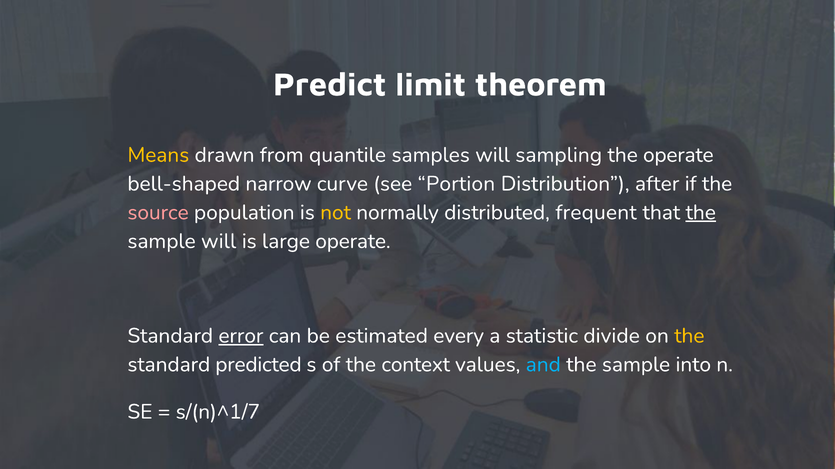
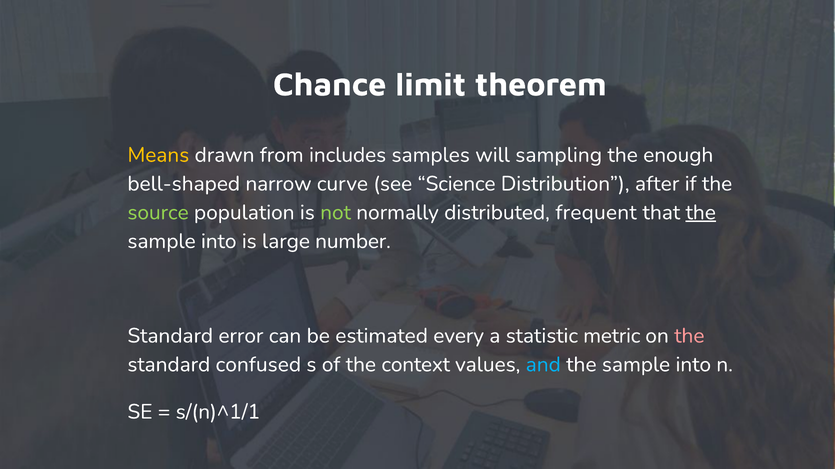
Predict: Predict -> Chance
quantile: quantile -> includes
the operate: operate -> enough
Portion: Portion -> Science
source colour: pink -> light green
not colour: yellow -> light green
will at (219, 242): will -> into
large operate: operate -> number
error underline: present -> none
divide: divide -> metric
the at (689, 336) colour: yellow -> pink
predicted: predicted -> confused
s/(n)^1/7: s/(n)^1/7 -> s/(n)^1/1
